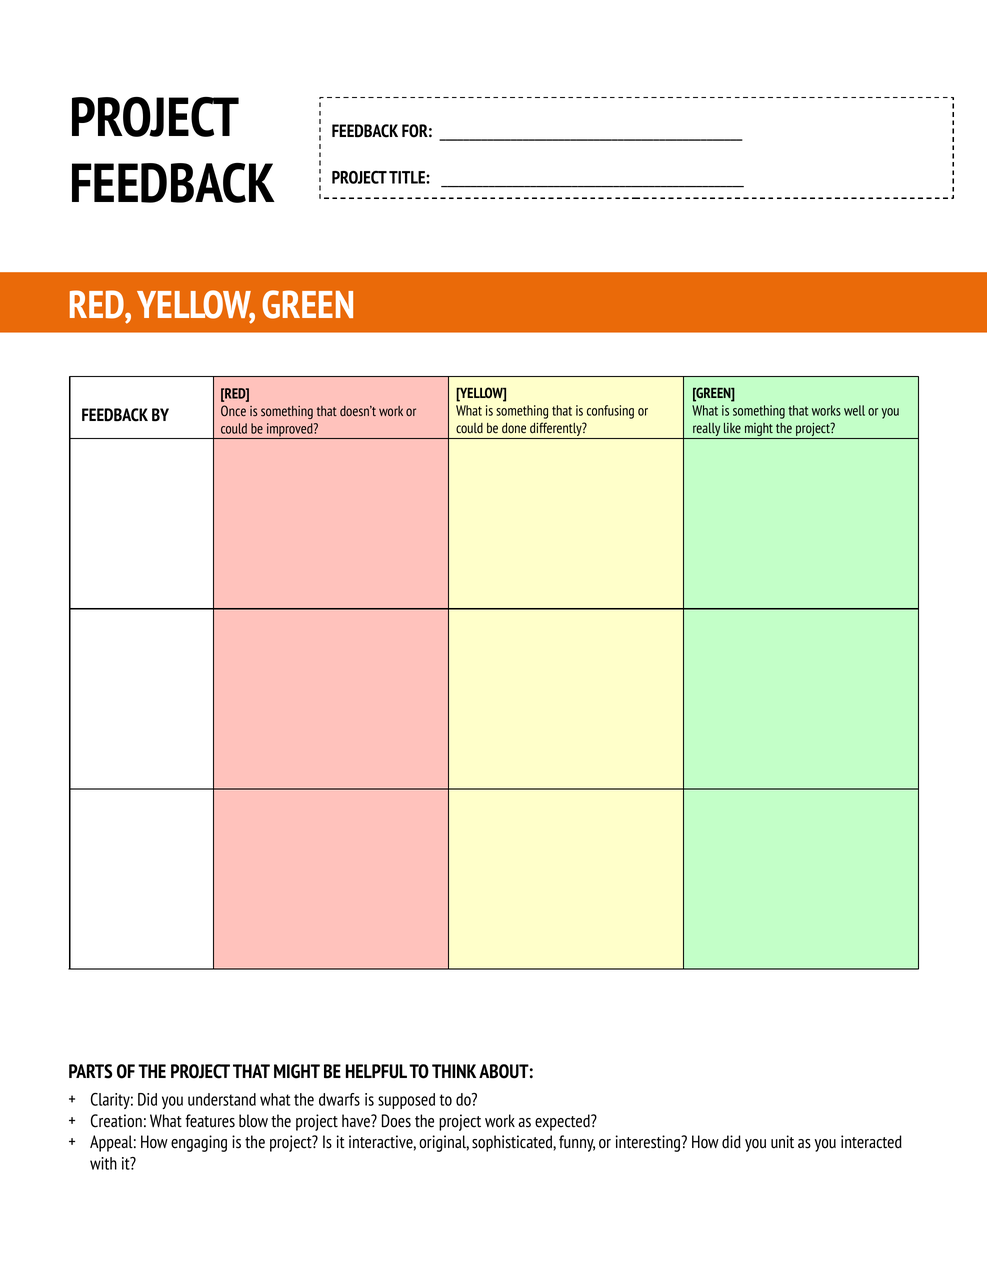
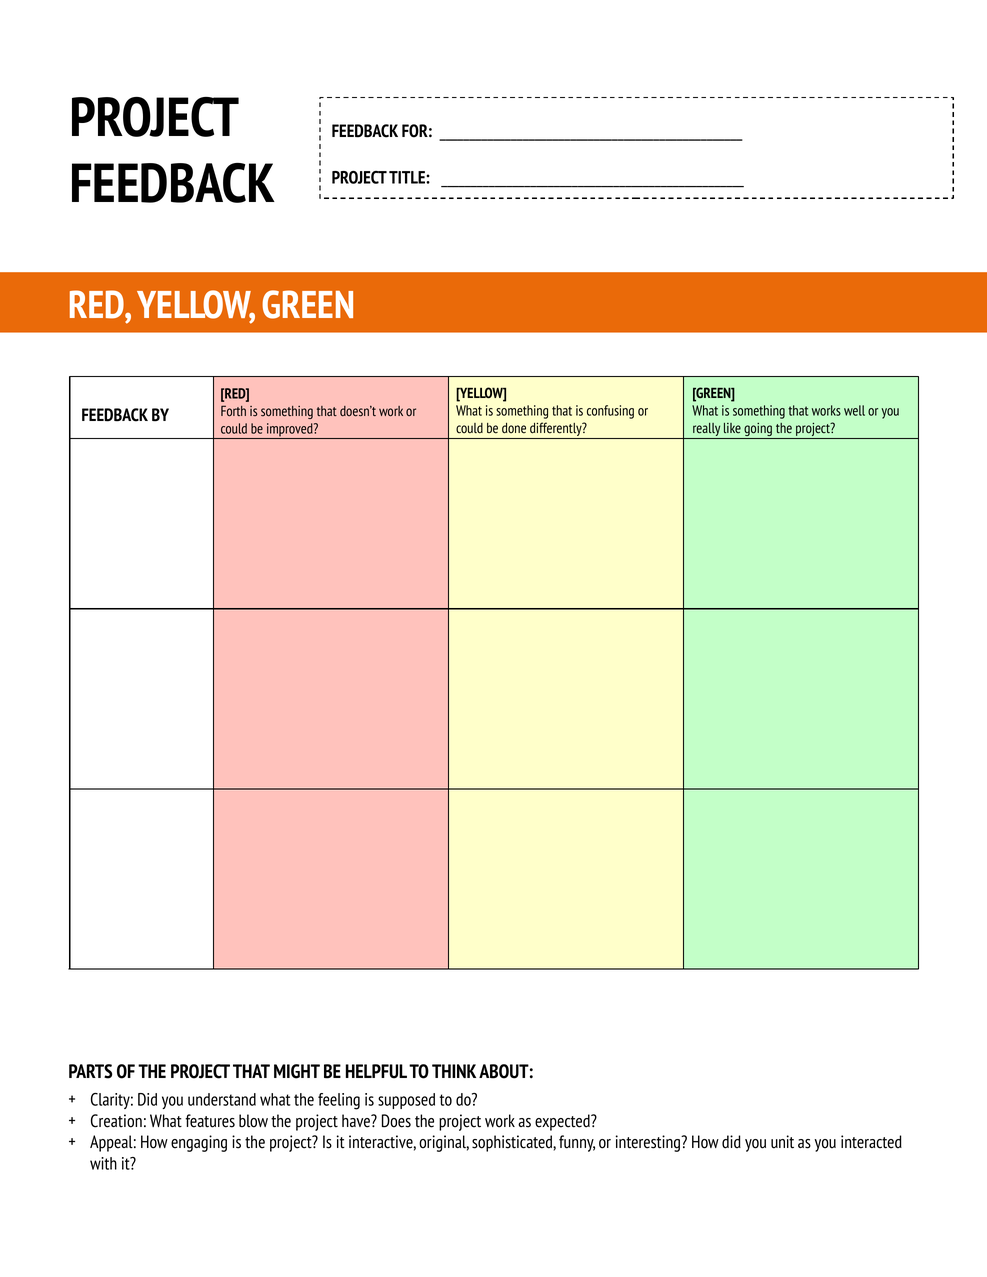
Once: Once -> Forth
like might: might -> going
dwarfs: dwarfs -> feeling
